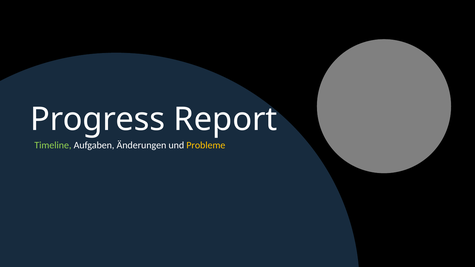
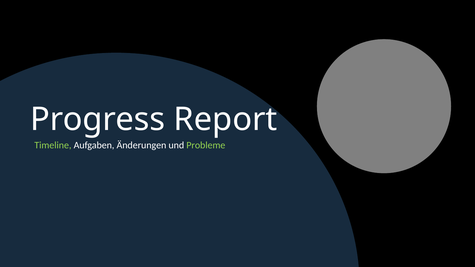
Probleme colour: yellow -> light green
